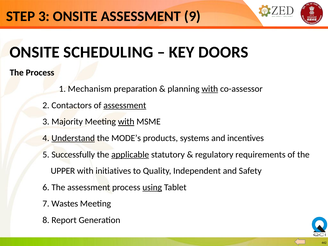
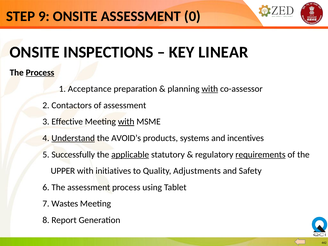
STEP 3: 3 -> 9
9: 9 -> 0
SCHEDULING: SCHEDULING -> INSPECTIONS
DOORS: DOORS -> LINEAR
Process at (40, 73) underline: none -> present
Mechanism: Mechanism -> Acceptance
assessment at (125, 105) underline: present -> none
Majority: Majority -> Effective
MODE’s: MODE’s -> AVOID’s
requirements underline: none -> present
Independent: Independent -> Adjustments
using underline: present -> none
